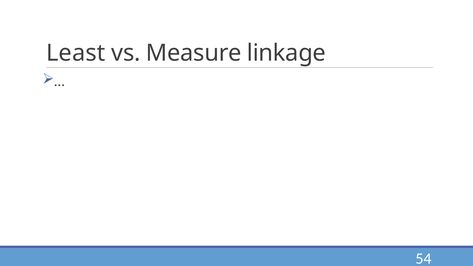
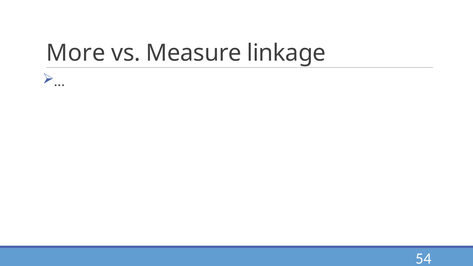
Least: Least -> More
